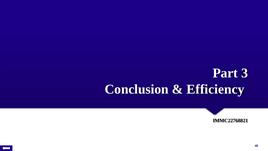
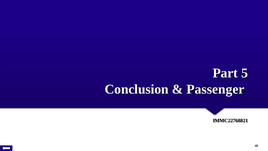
3: 3 -> 5
Efficiency: Efficiency -> Passenger
